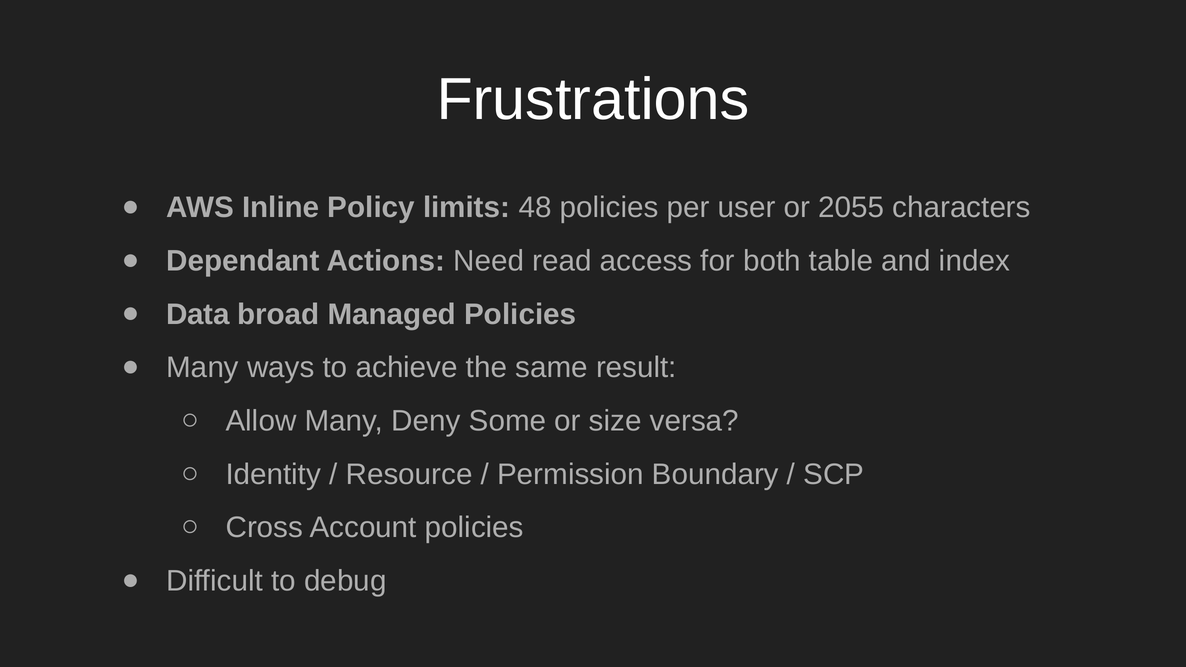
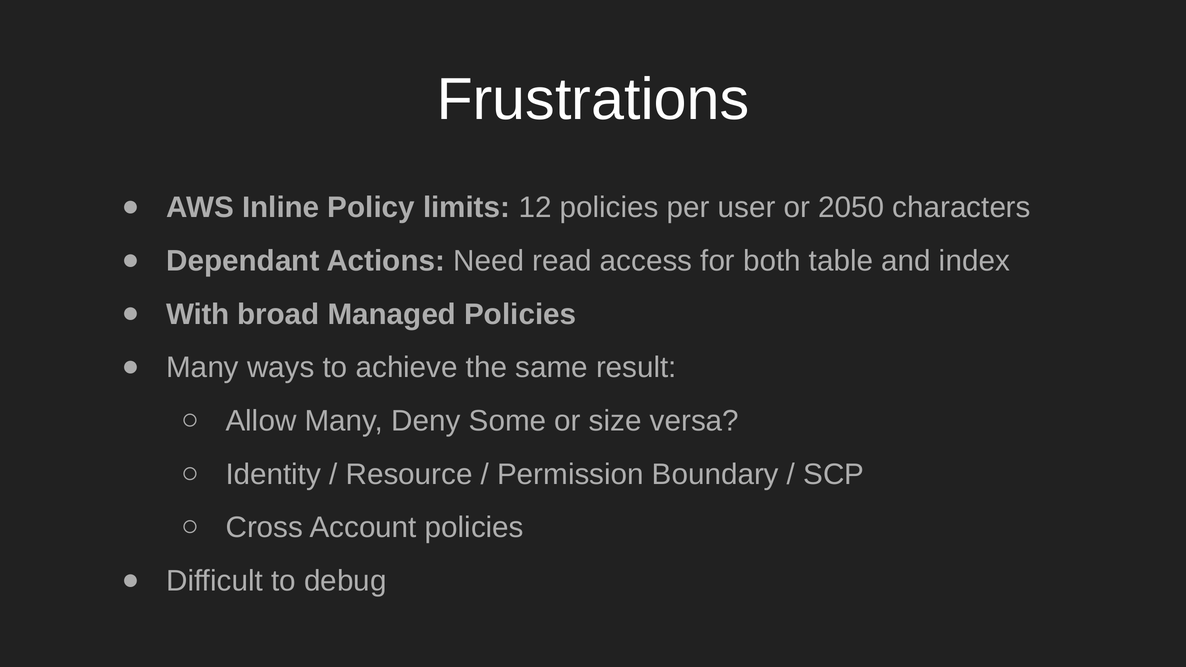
48: 48 -> 12
2055: 2055 -> 2050
Data: Data -> With
